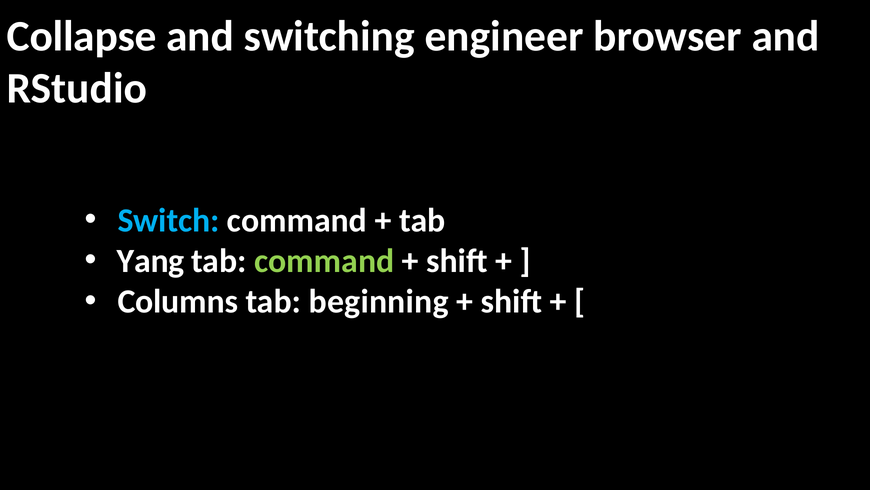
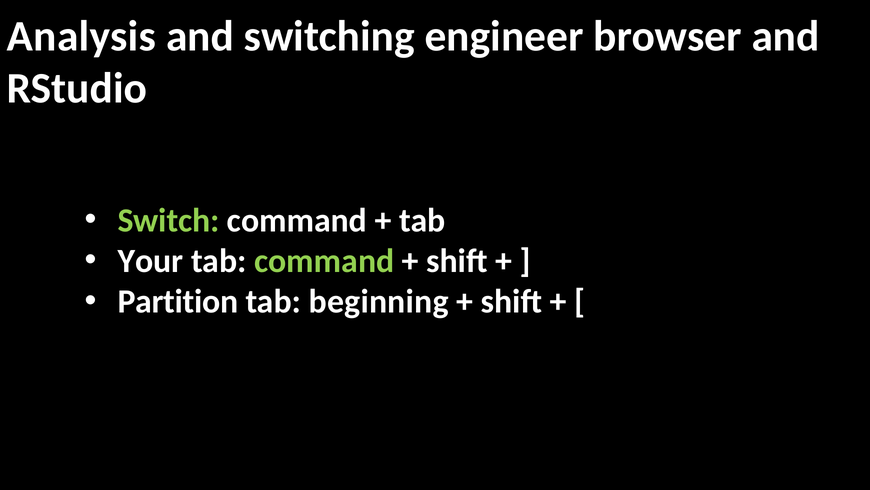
Collapse: Collapse -> Analysis
Switch colour: light blue -> light green
Yang: Yang -> Your
Columns: Columns -> Partition
